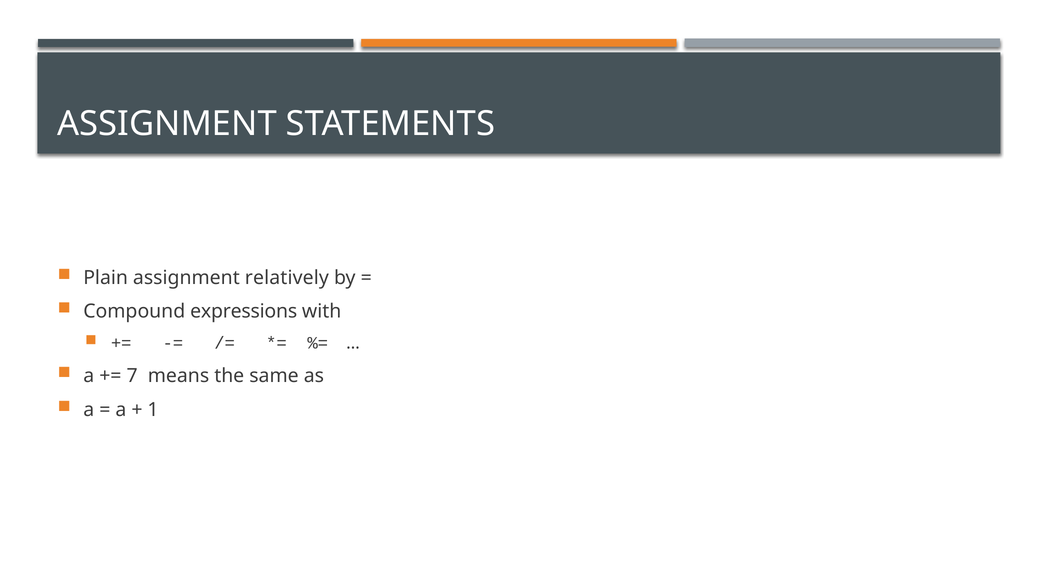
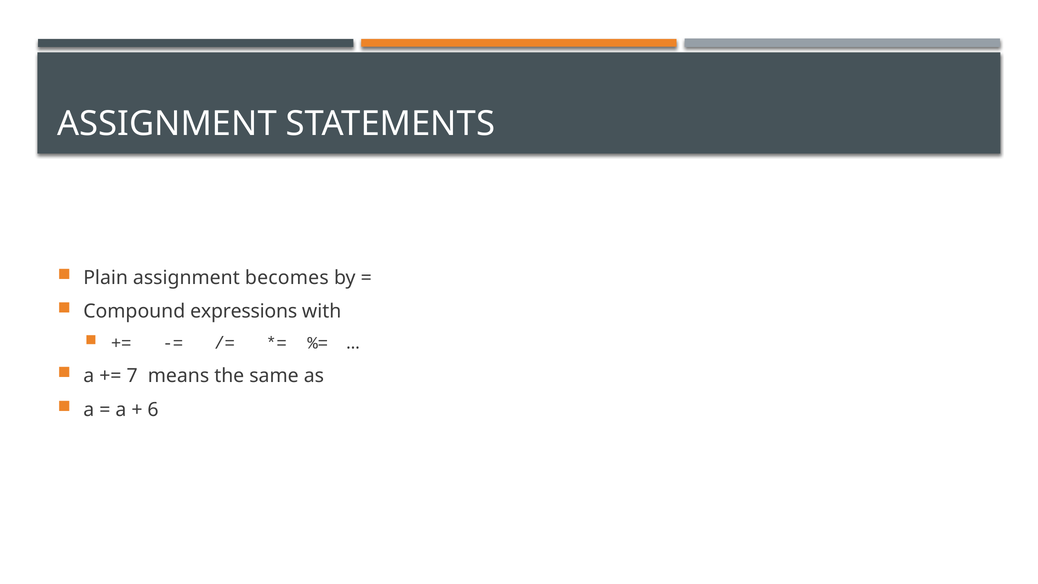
relatively: relatively -> becomes
1: 1 -> 6
